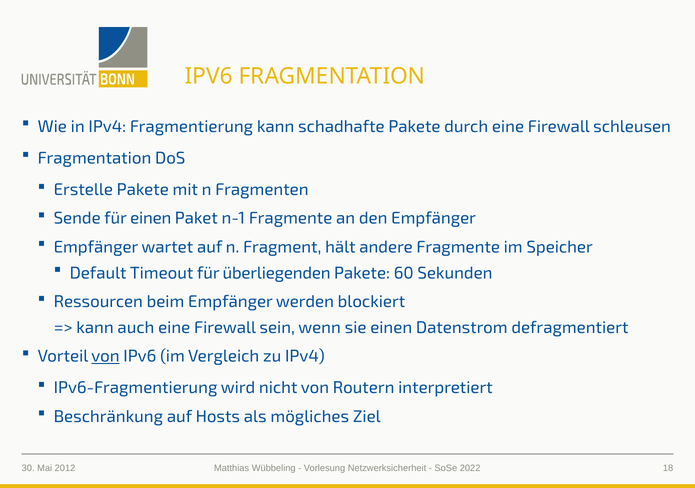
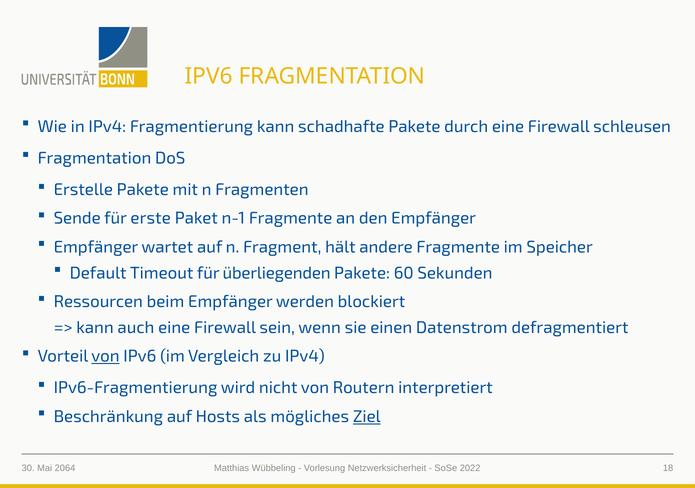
für einen: einen -> erste
Ziel underline: none -> present
2012: 2012 -> 2064
